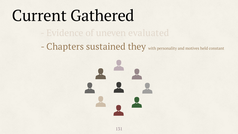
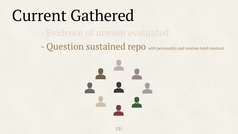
Chapters: Chapters -> Question
they: they -> repo
